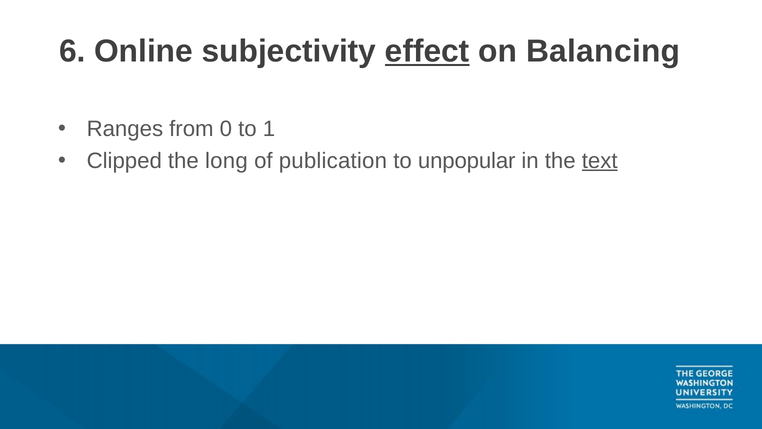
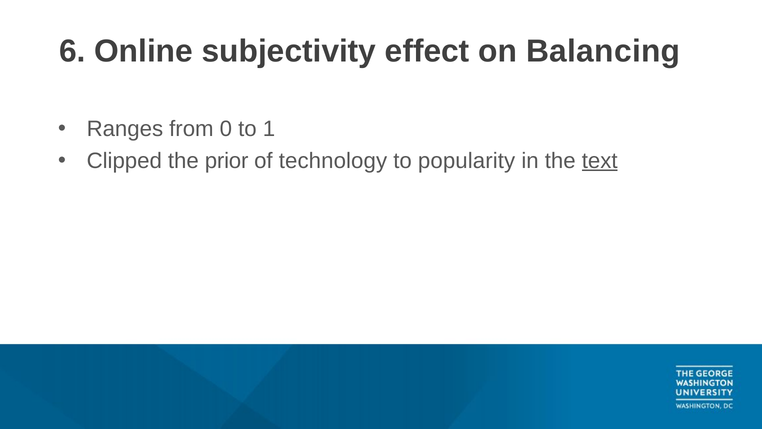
effect underline: present -> none
long: long -> prior
publication: publication -> technology
unpopular: unpopular -> popularity
